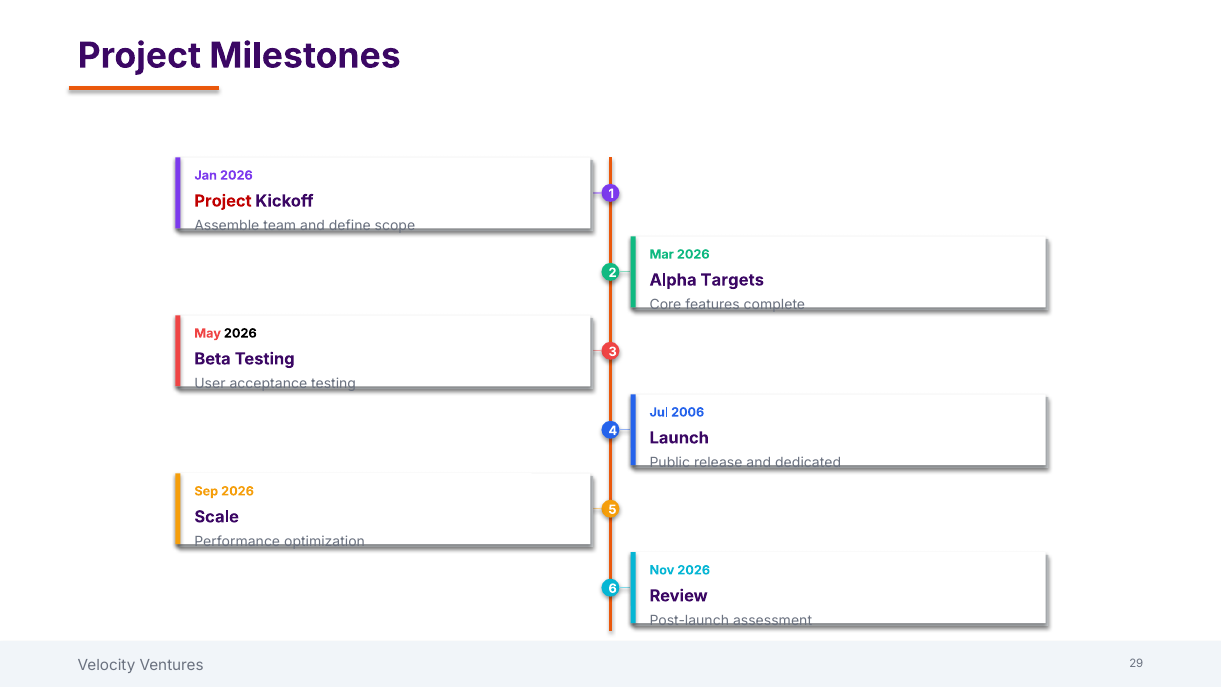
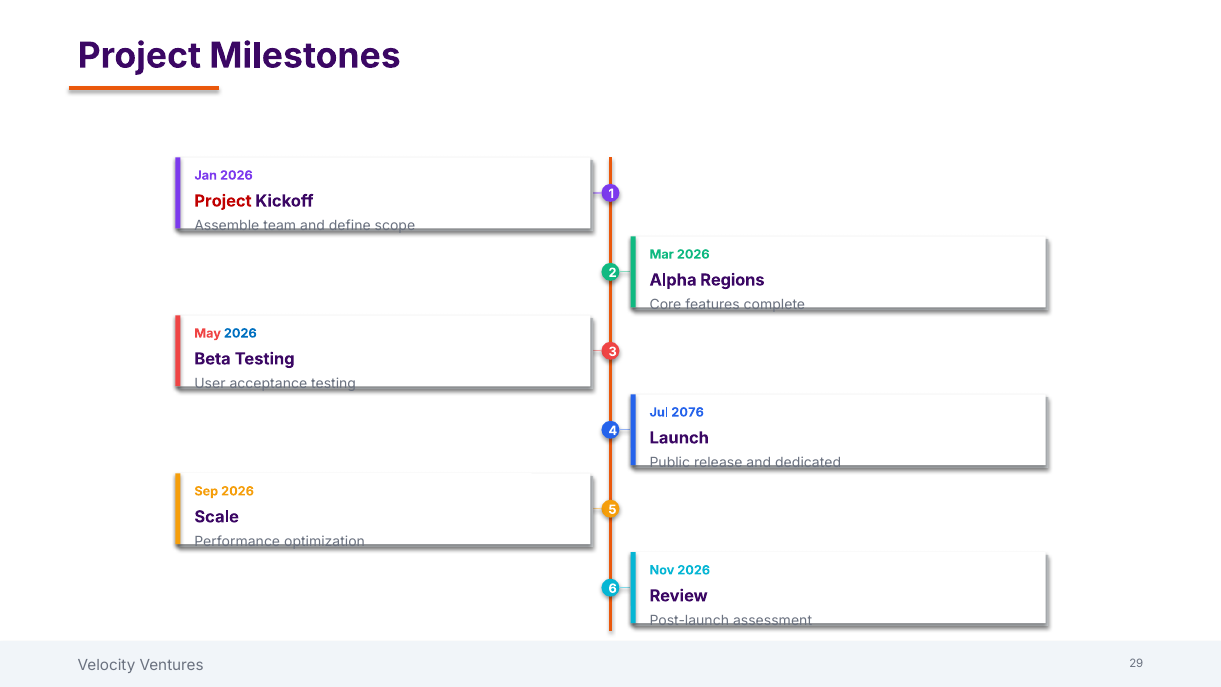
Targets: Targets -> Regions
2026 at (240, 333) colour: black -> blue
2006: 2006 -> 2076
